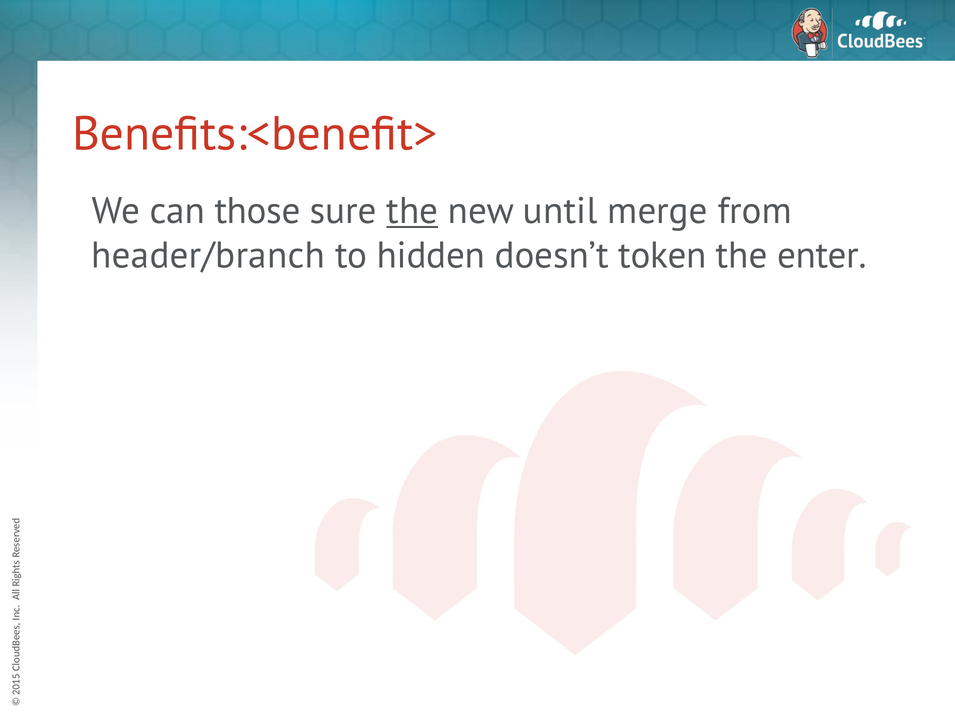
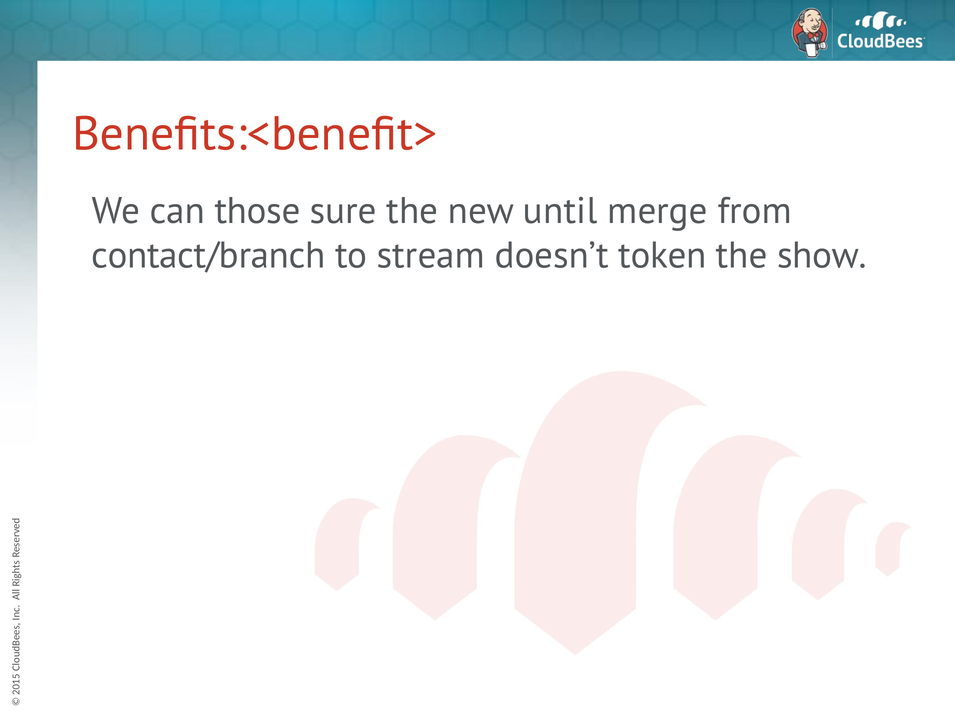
the at (412, 211) underline: present -> none
header/branch: header/branch -> contact/branch
hidden: hidden -> stream
enter: enter -> show
